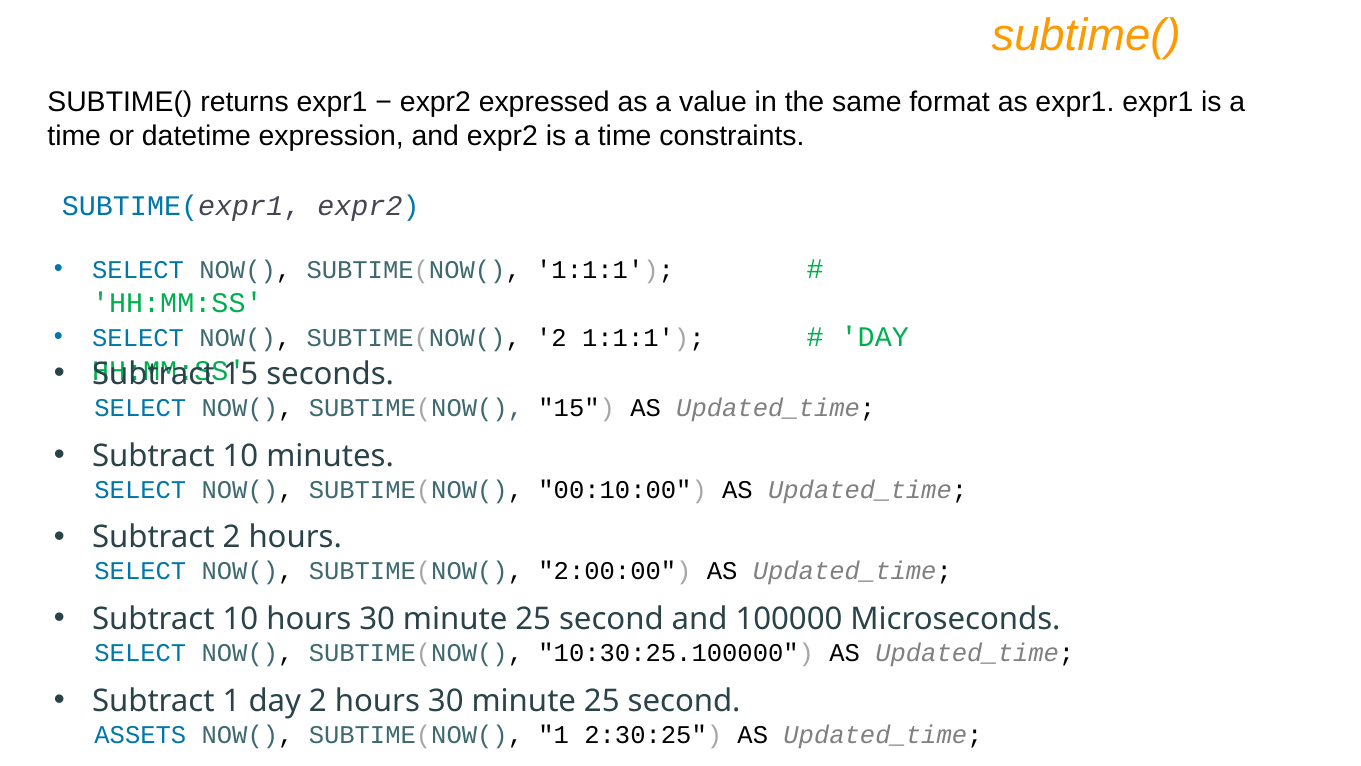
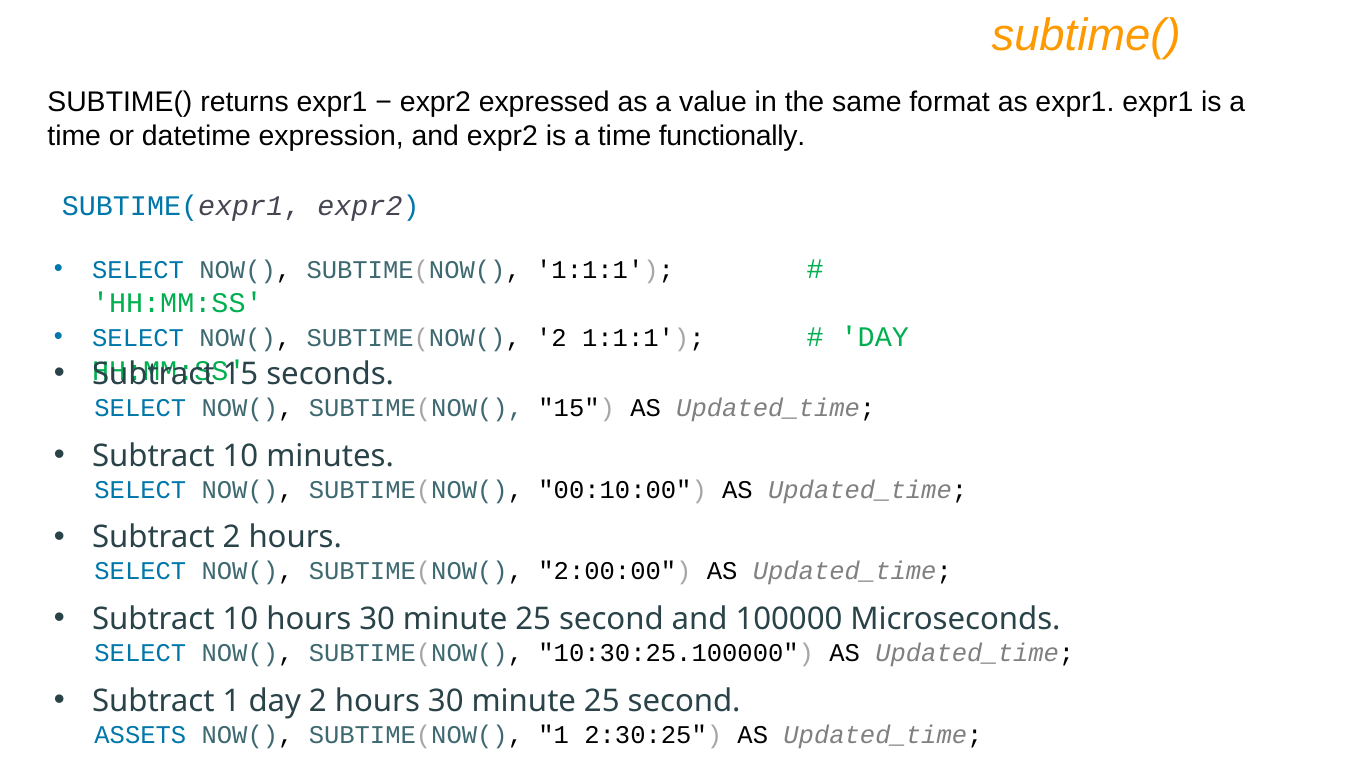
constraints: constraints -> functionally
